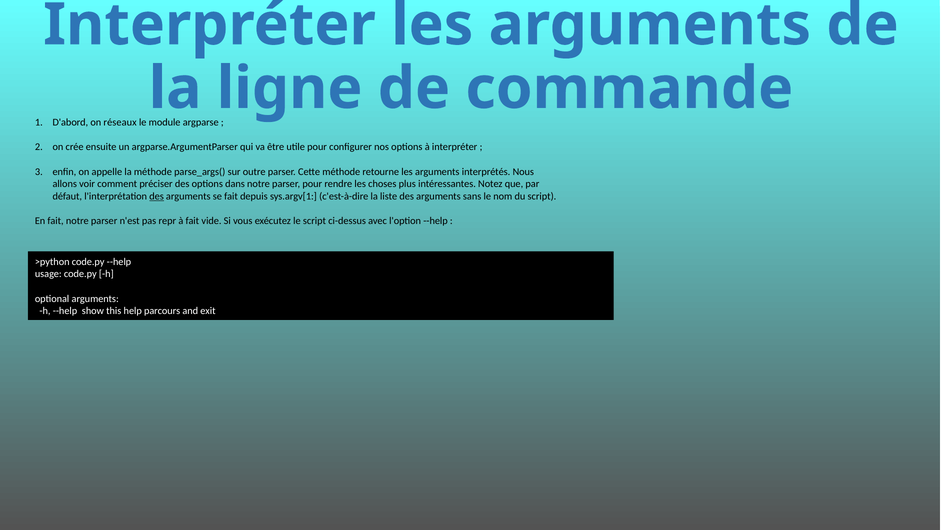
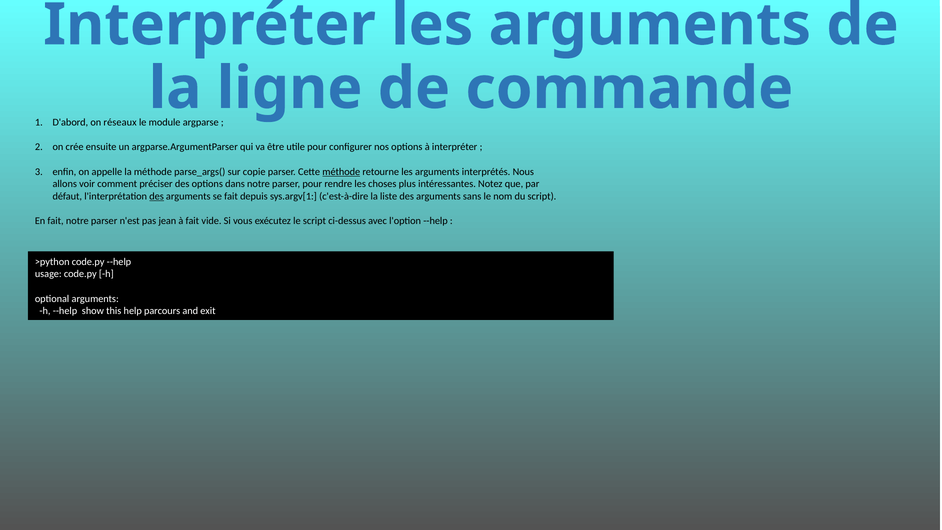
outre: outre -> copie
méthode at (341, 172) underline: none -> present
repr: repr -> jean
